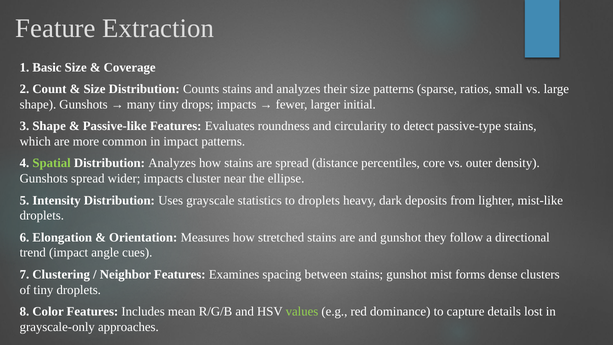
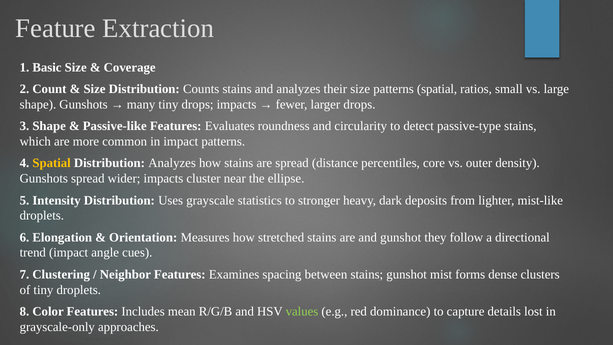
patterns sparse: sparse -> spatial
larger initial: initial -> drops
Spatial at (52, 163) colour: light green -> yellow
to droplets: droplets -> stronger
